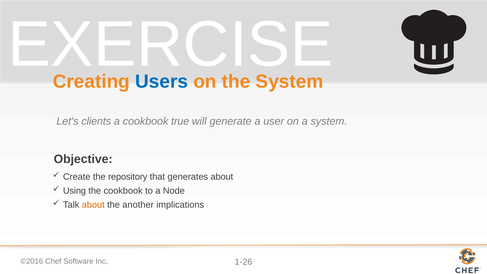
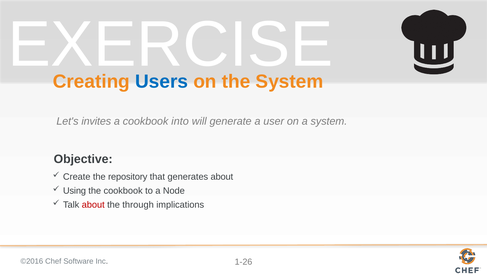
clients: clients -> invites
true: true -> into
about at (93, 205) colour: orange -> red
another: another -> through
